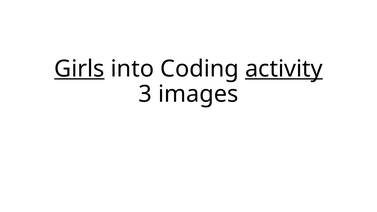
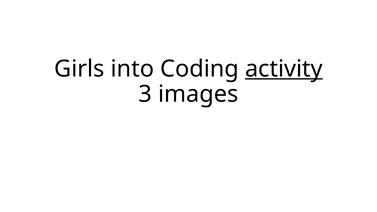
Girls underline: present -> none
